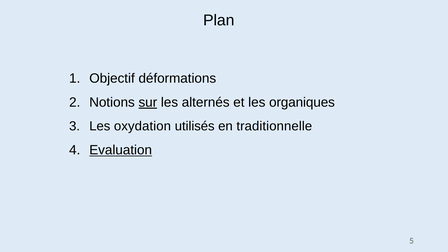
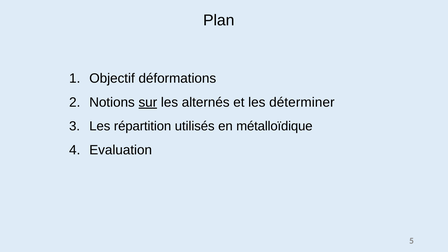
organiques: organiques -> déterminer
oxydation: oxydation -> répartition
traditionnelle: traditionnelle -> métalloïdique
Evaluation underline: present -> none
